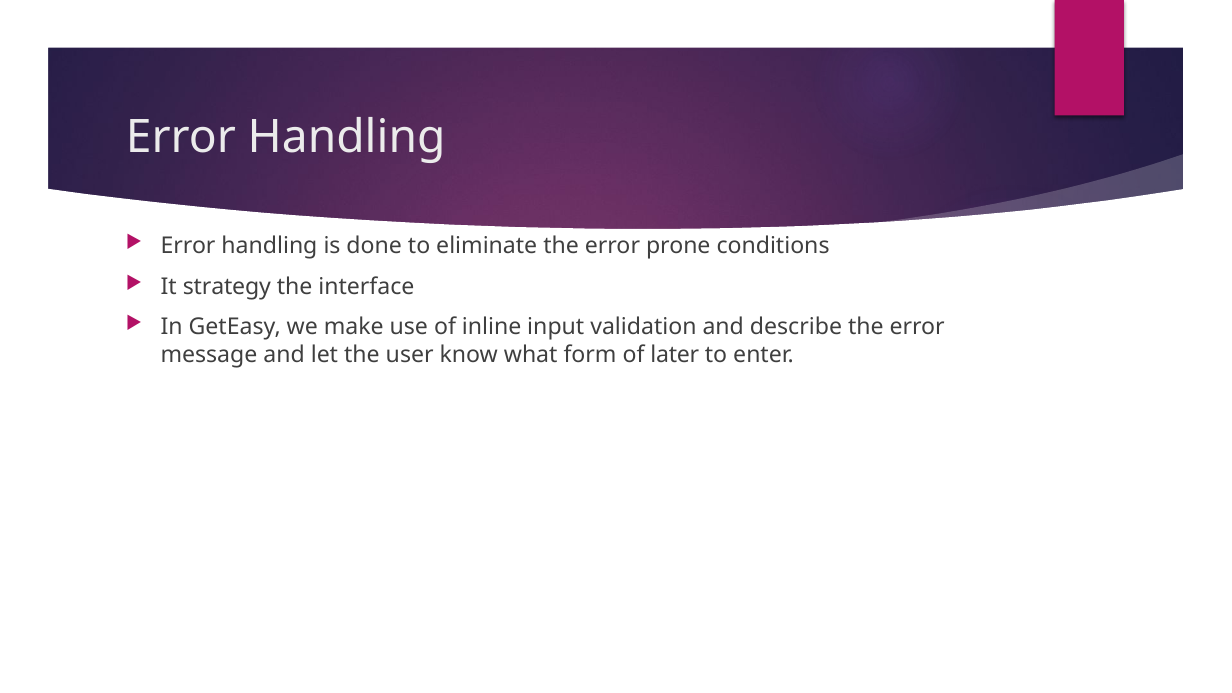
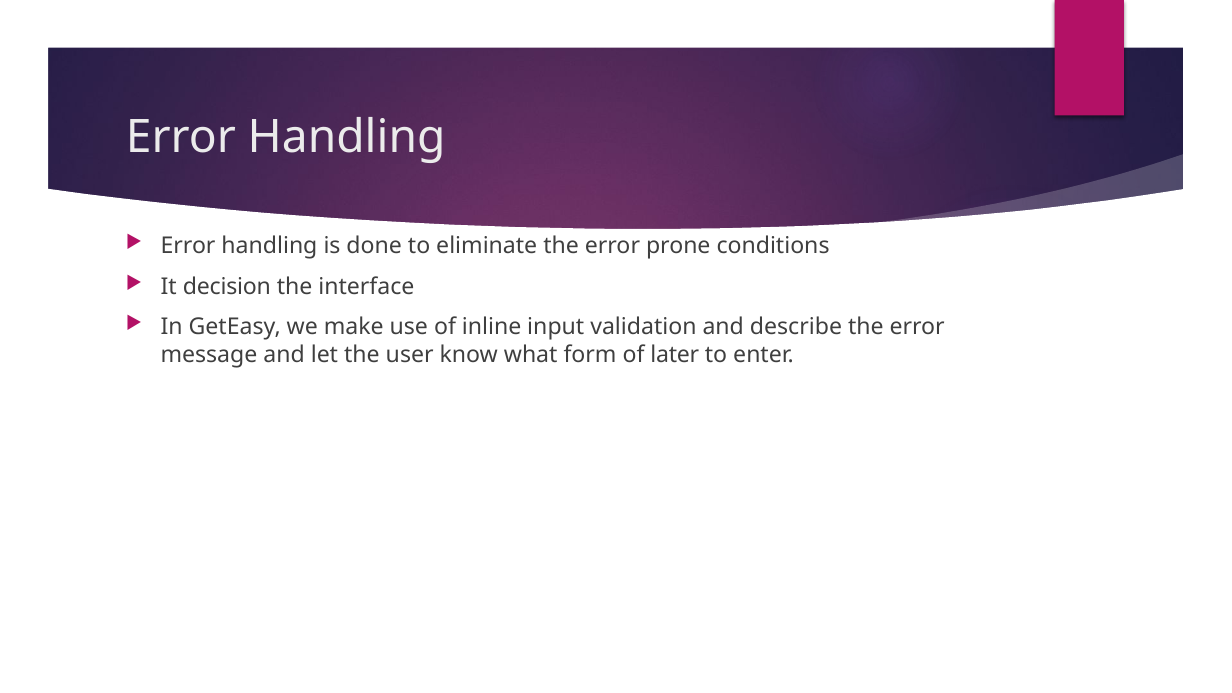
strategy: strategy -> decision
